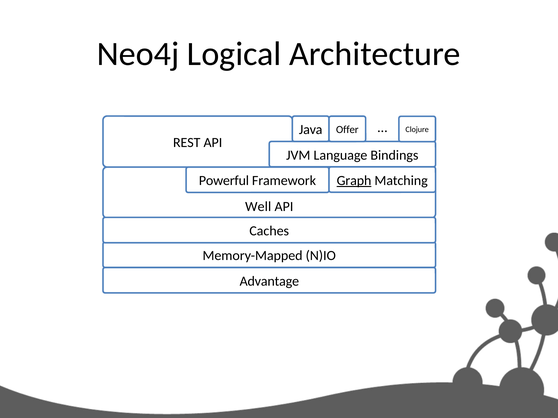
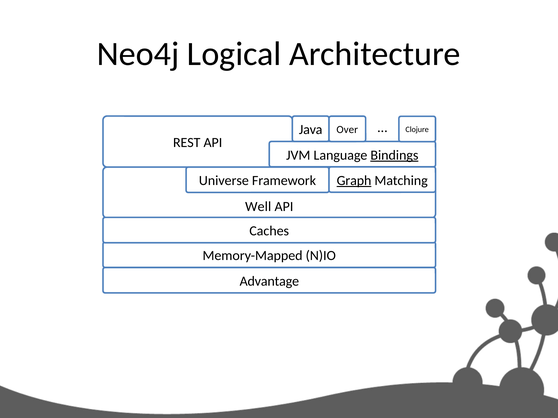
Offer: Offer -> Over
Bindings underline: none -> present
Powerful: Powerful -> Universe
